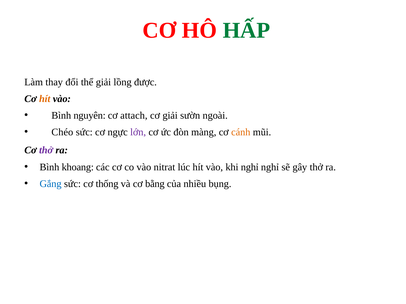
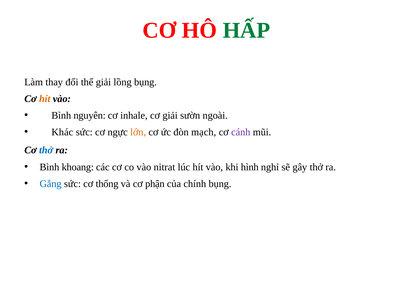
lồng được: được -> bụng
attach: attach -> inhale
Chéo: Chéo -> Khác
lớn colour: purple -> orange
màng: màng -> mạch
cánh colour: orange -> purple
thở at (46, 150) colour: purple -> blue
khi nghỉ: nghỉ -> hình
bằng: bằng -> phận
nhiều: nhiều -> chính
